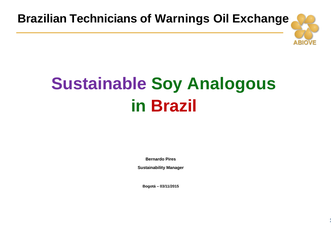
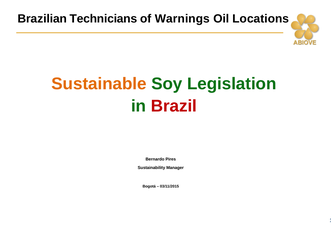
Exchange: Exchange -> Locations
Sustainable colour: purple -> orange
Analogous: Analogous -> Legislation
